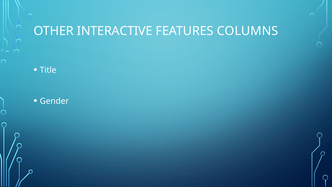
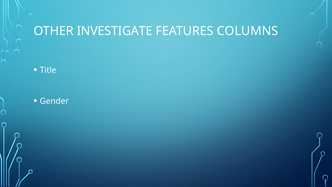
INTERACTIVE: INTERACTIVE -> INVESTIGATE
